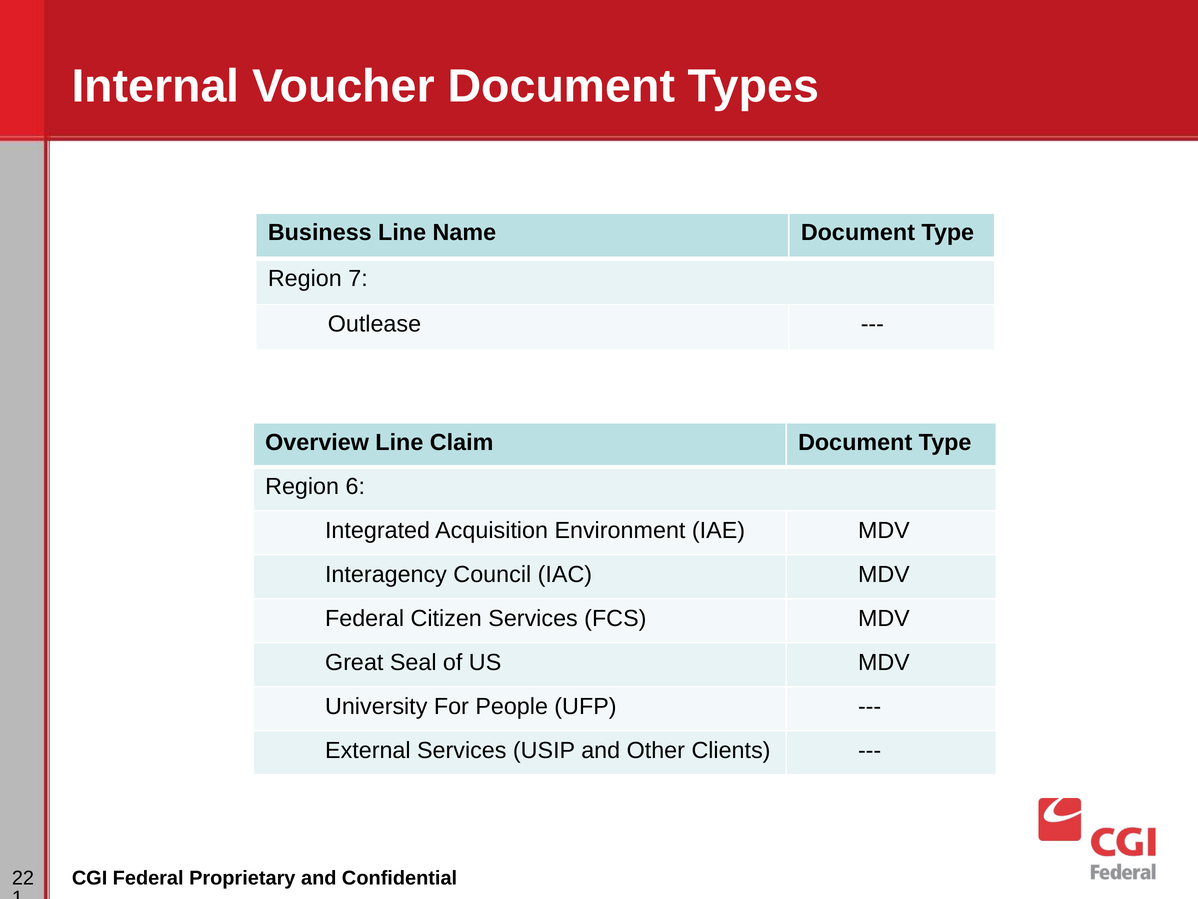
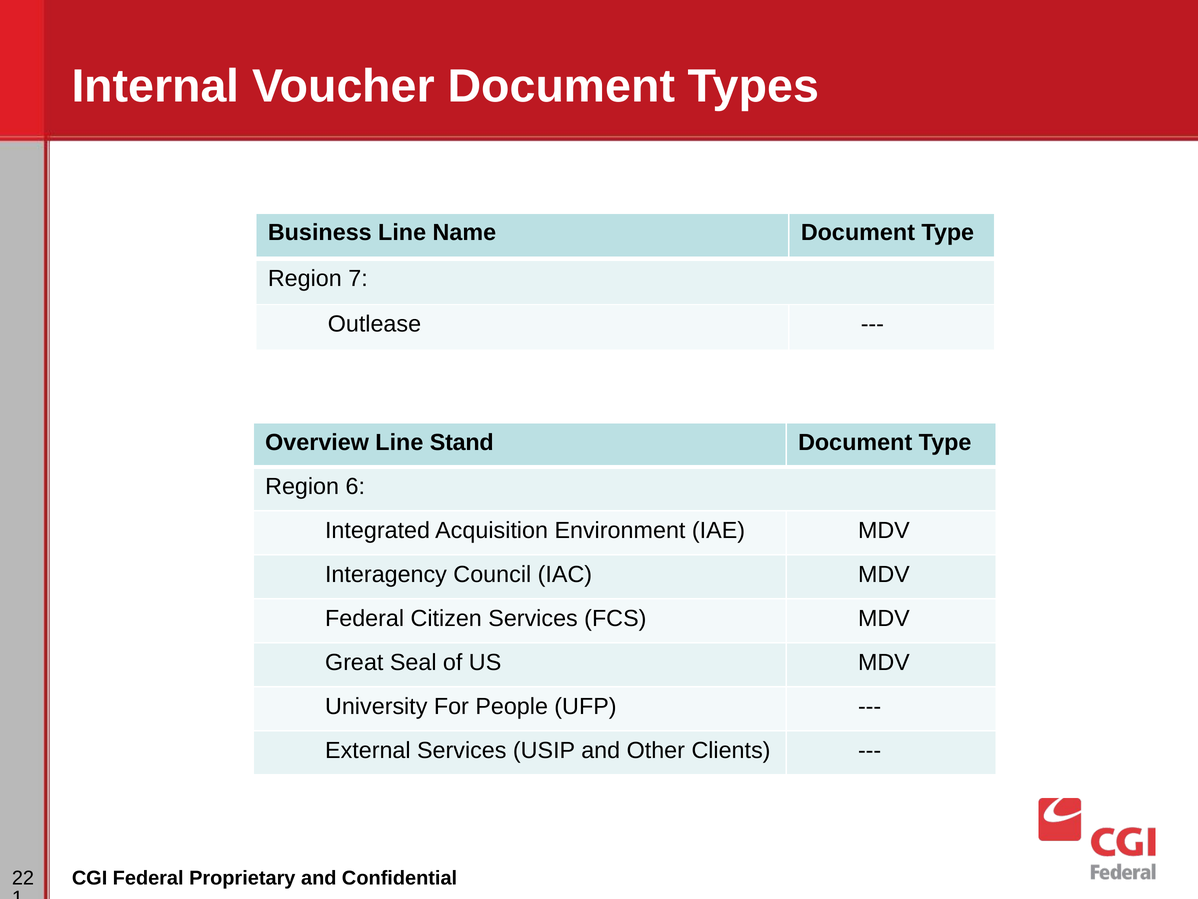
Claim: Claim -> Stand
